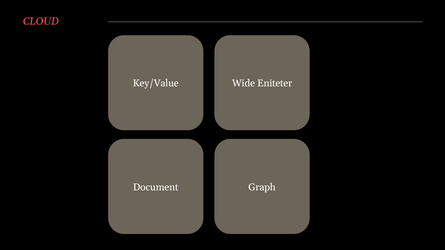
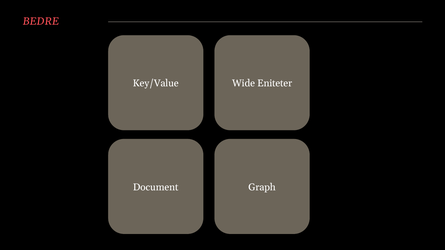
CLOUD: CLOUD -> BEDRE
